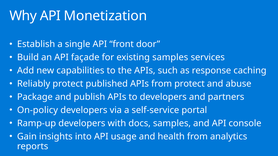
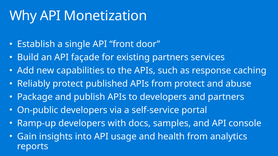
existing samples: samples -> partners
On-policy: On-policy -> On-public
